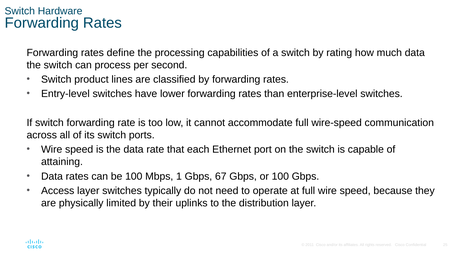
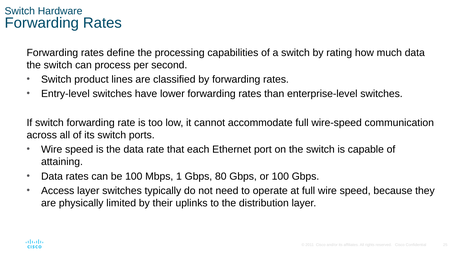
67: 67 -> 80
